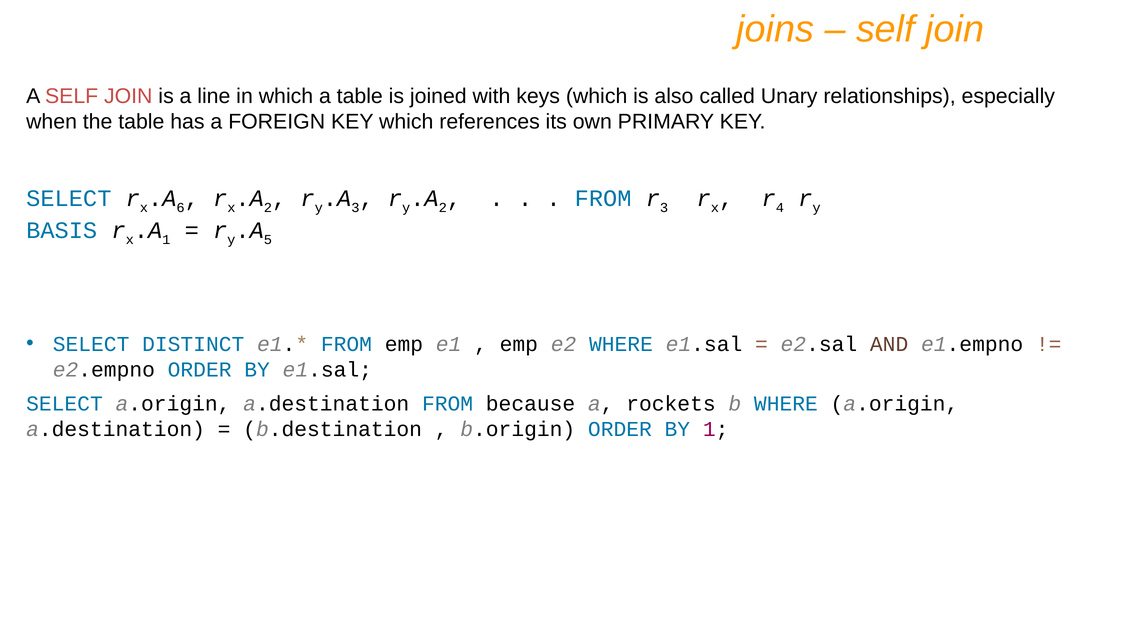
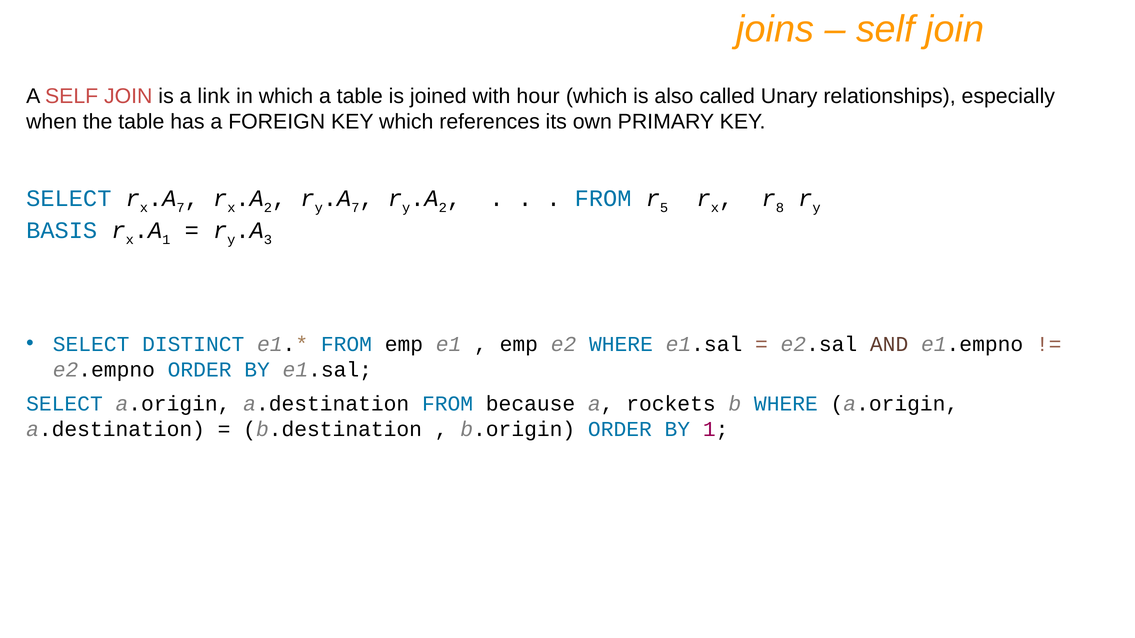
line: line -> link
keys: keys -> hour
6 at (181, 208): 6 -> 7
3 at (355, 208): 3 -> 7
3 at (664, 208): 3 -> 5
4: 4 -> 8
5: 5 -> 3
